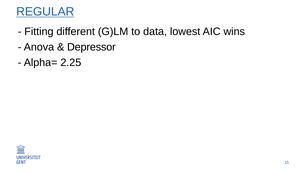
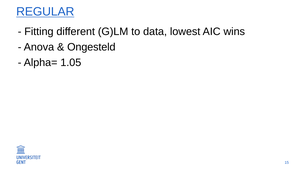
Depressor: Depressor -> Ongesteld
2.25: 2.25 -> 1.05
